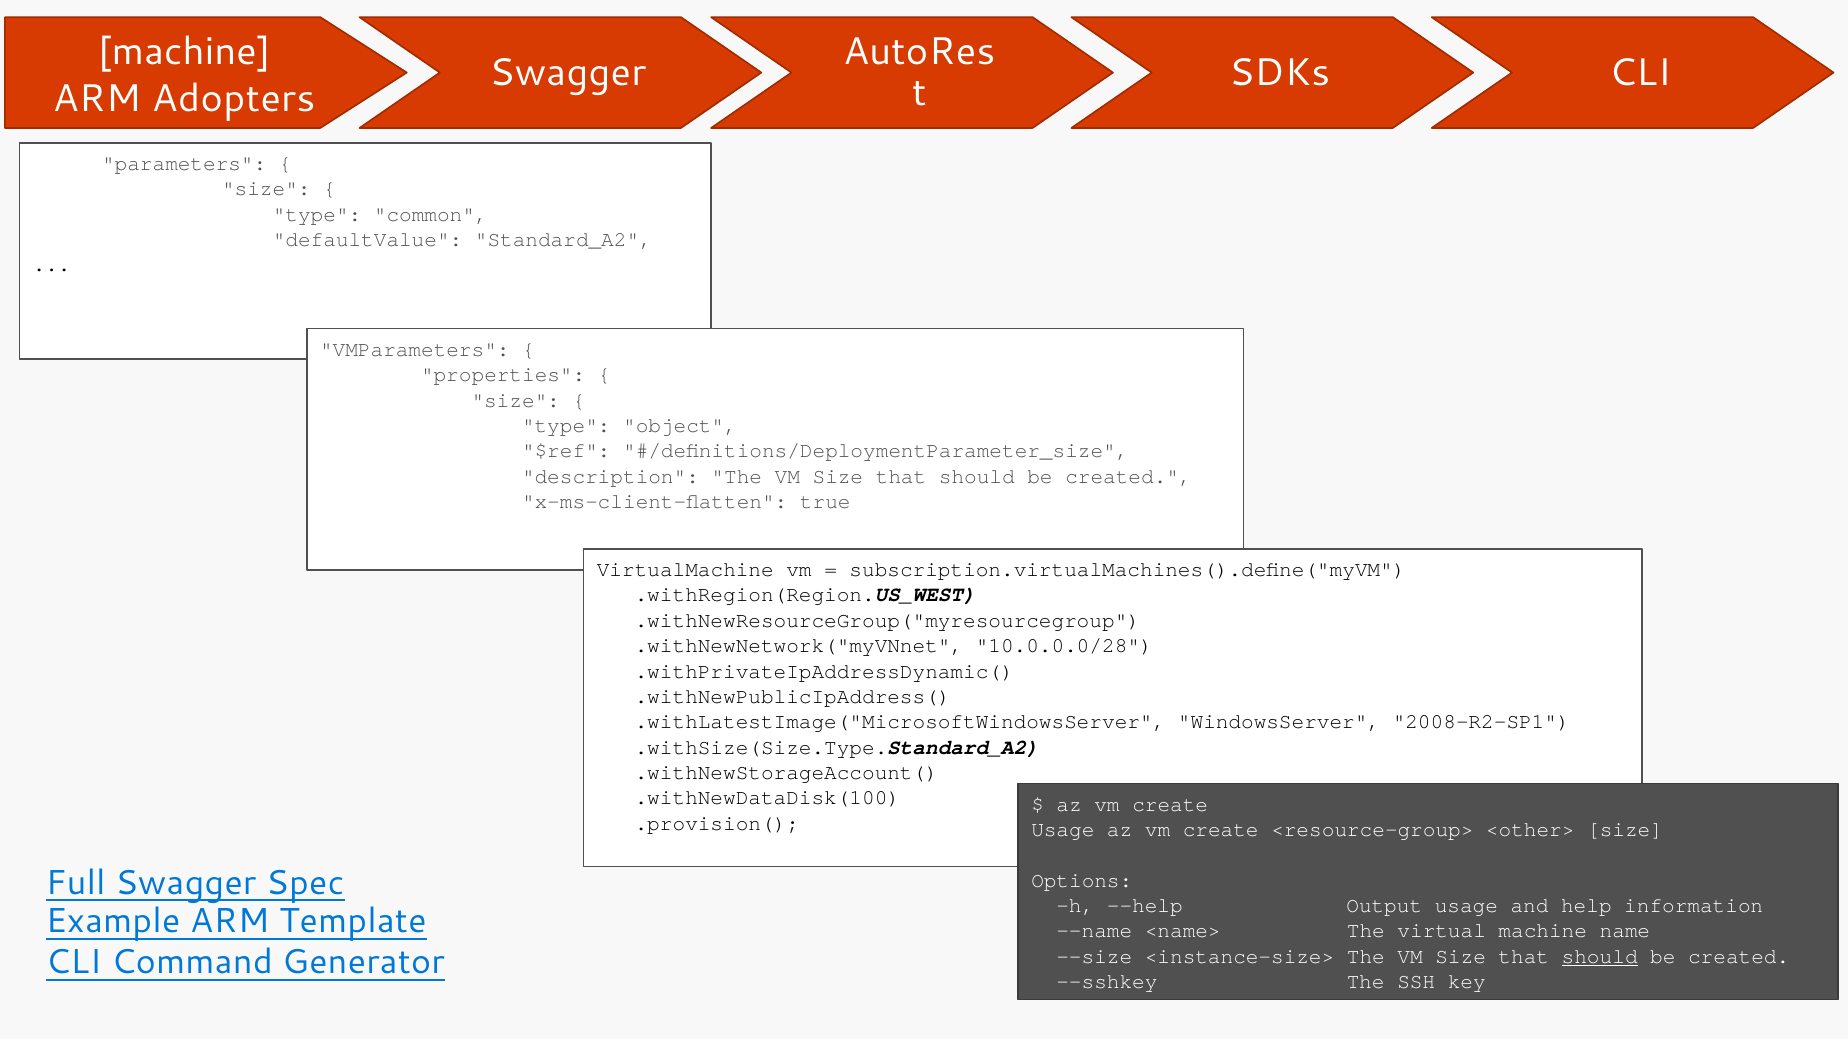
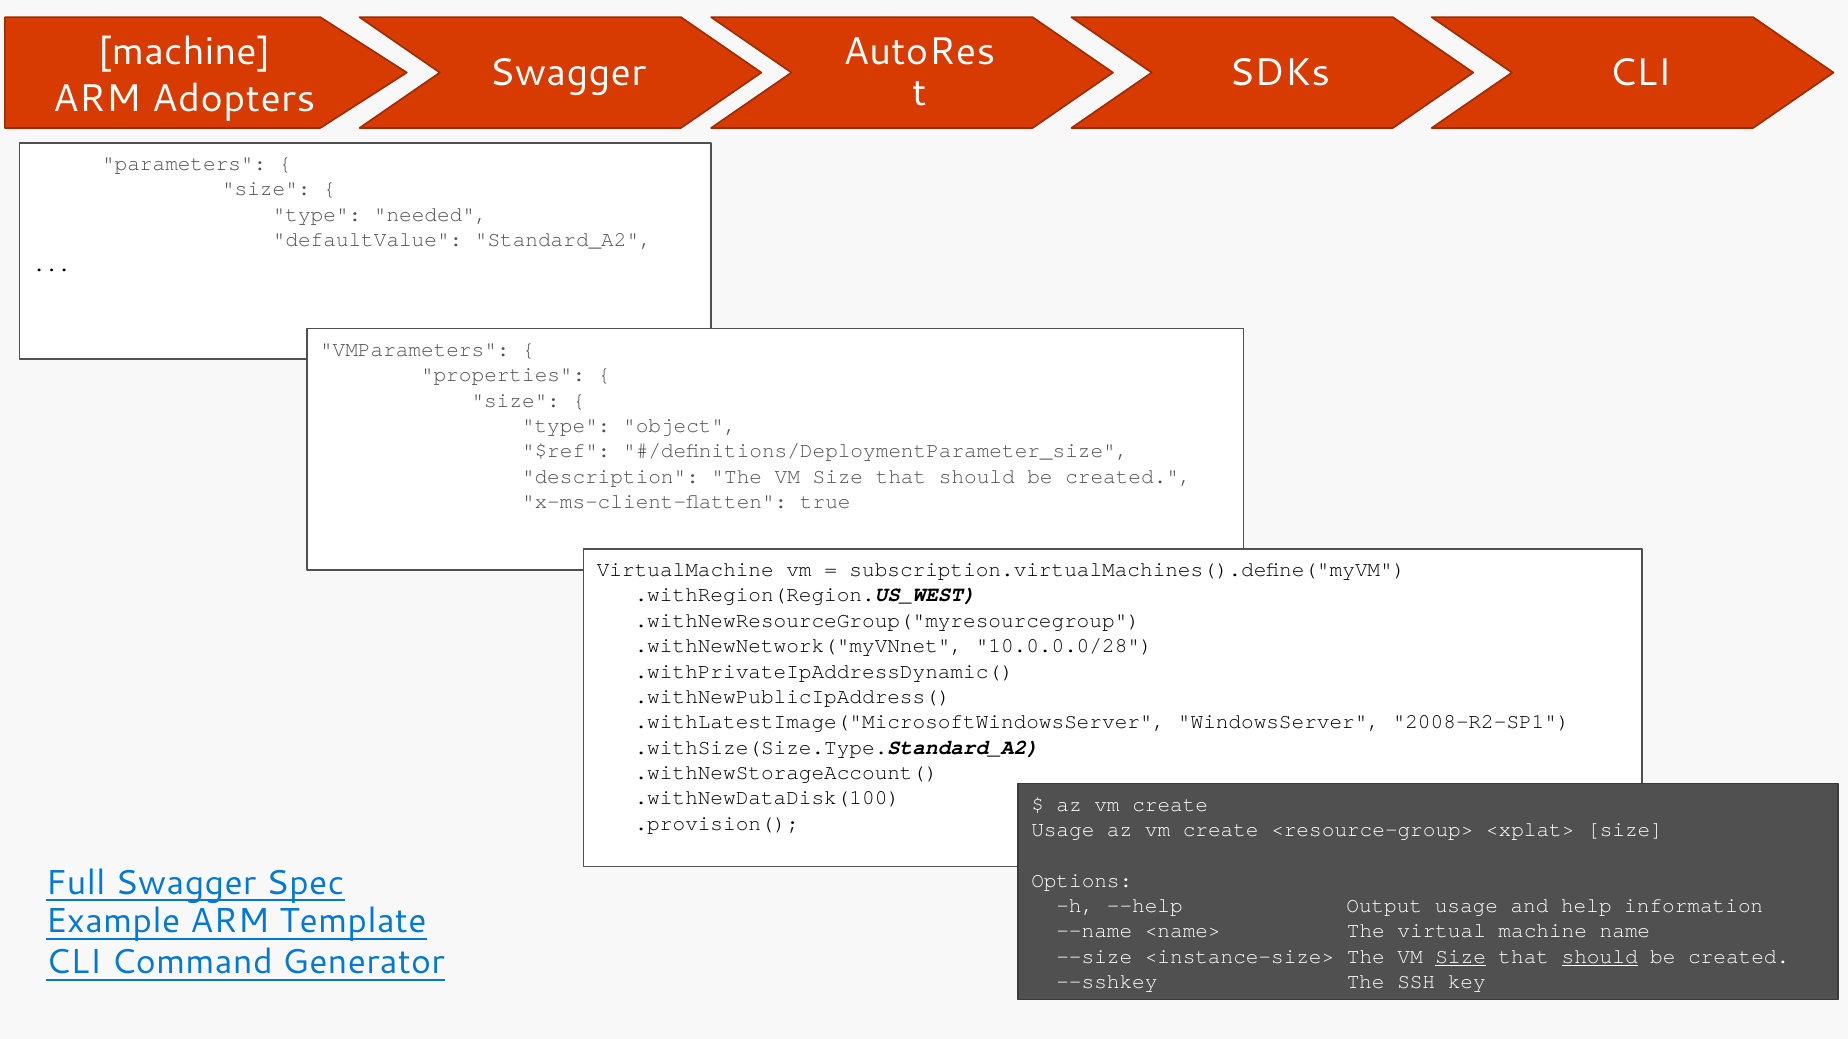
common: common -> needed
<other>: <other> -> <xplat>
Size at (1461, 957) underline: none -> present
